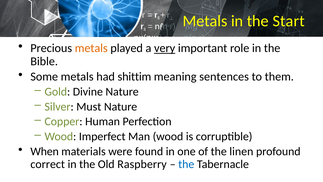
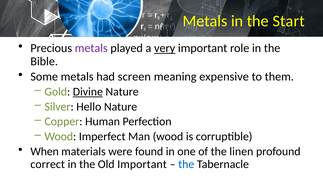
metals at (91, 48) colour: orange -> purple
shittim: shittim -> screen
sentences: sentences -> expensive
Divine underline: none -> present
Must: Must -> Hello
Old Raspberry: Raspberry -> Important
